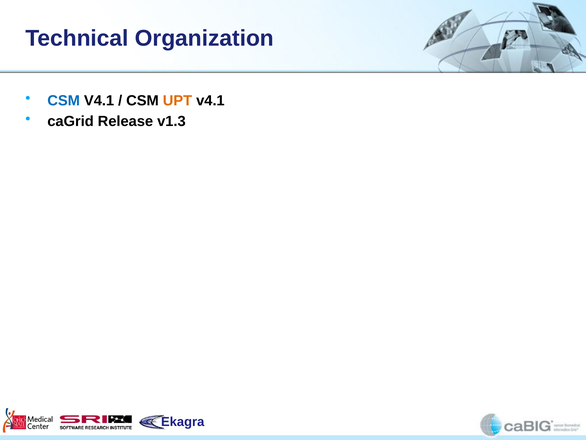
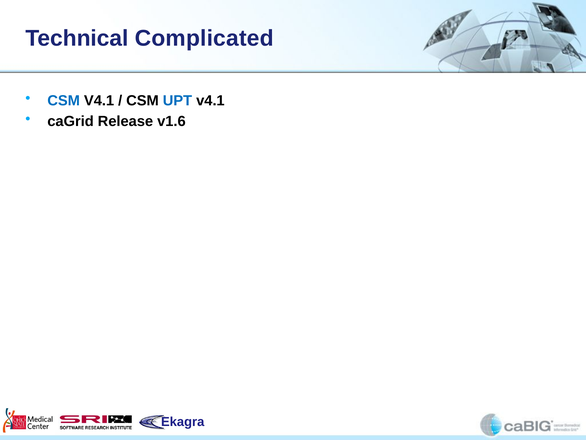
Organization: Organization -> Complicated
UPT colour: orange -> blue
v1.3: v1.3 -> v1.6
